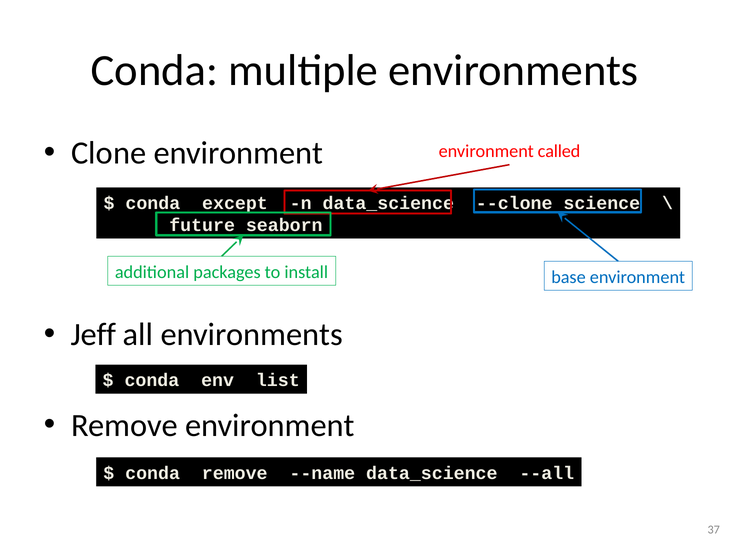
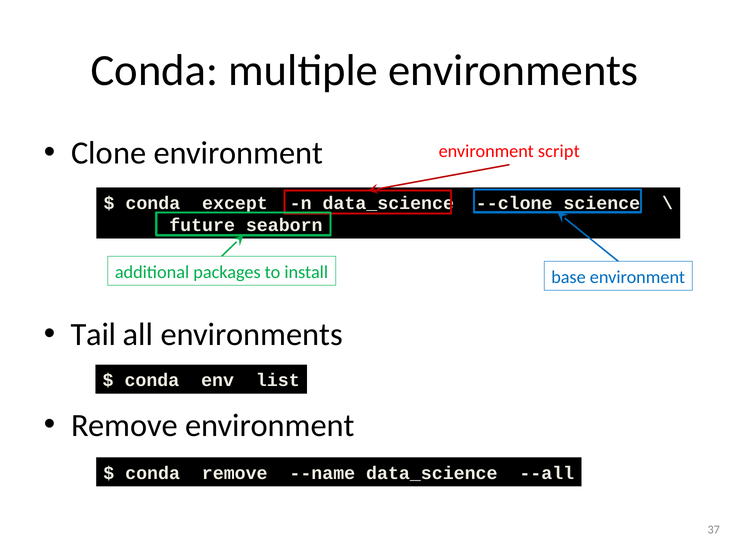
called: called -> script
Jeff: Jeff -> Tail
